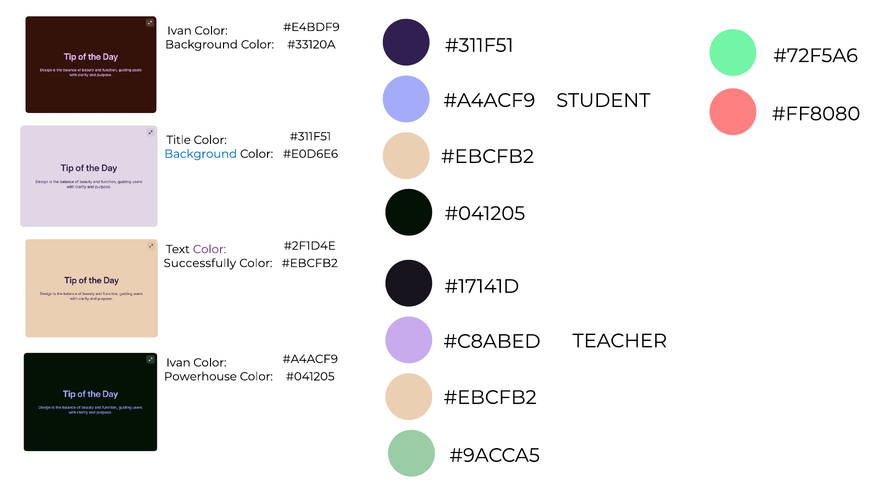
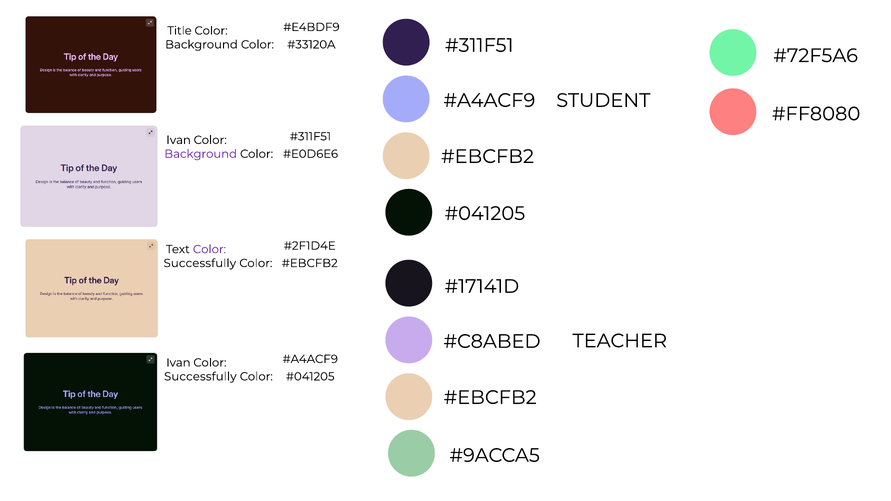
Ivan at (180, 31): Ivan -> Title
Title at (179, 140): Title -> Ivan
Background at (201, 154) colour: blue -> purple
Powerhouse at (200, 377): Powerhouse -> Successfully
